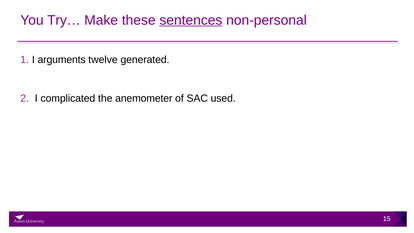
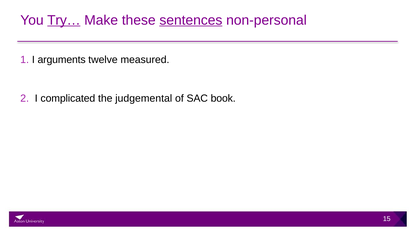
Try… underline: none -> present
generated: generated -> measured
anemometer: anemometer -> judgemental
used: used -> book
